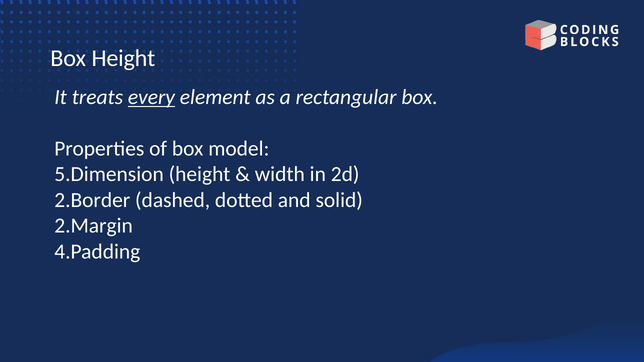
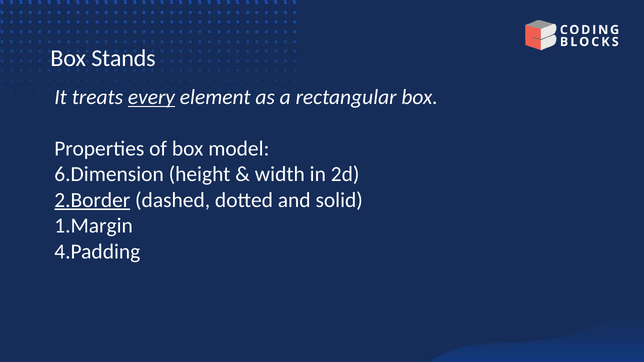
Box Height: Height -> Stands
5.Dimension: 5.Dimension -> 6.Dimension
2.Border underline: none -> present
2.Margin: 2.Margin -> 1.Margin
